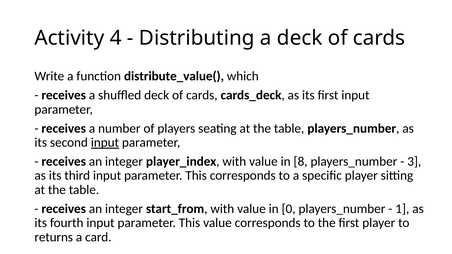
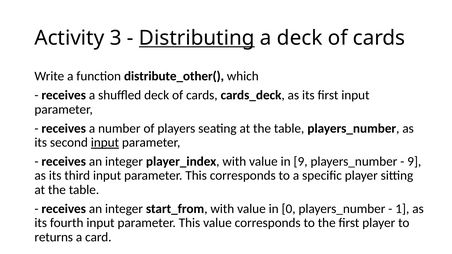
4: 4 -> 3
Distributing underline: none -> present
distribute_value(: distribute_value( -> distribute_other(
in 8: 8 -> 9
3 at (414, 162): 3 -> 9
